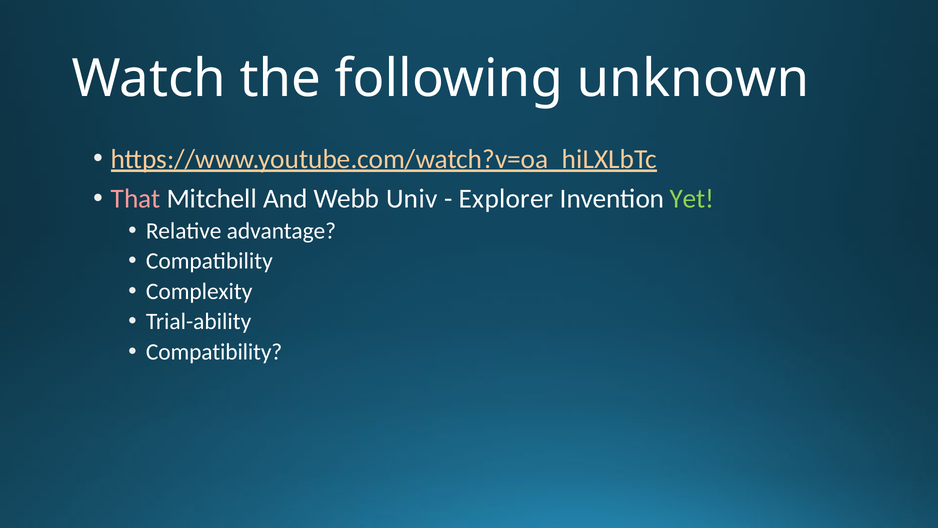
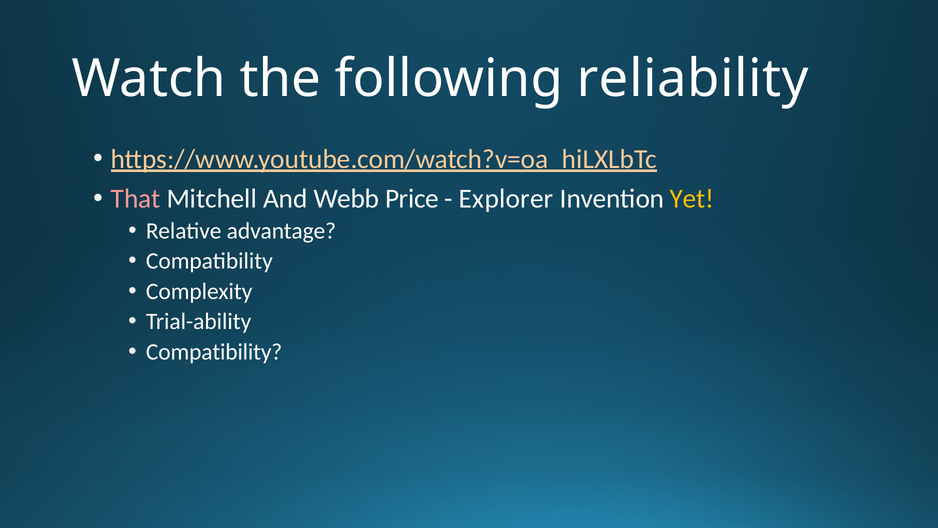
unknown: unknown -> reliability
Univ: Univ -> Price
Yet colour: light green -> yellow
